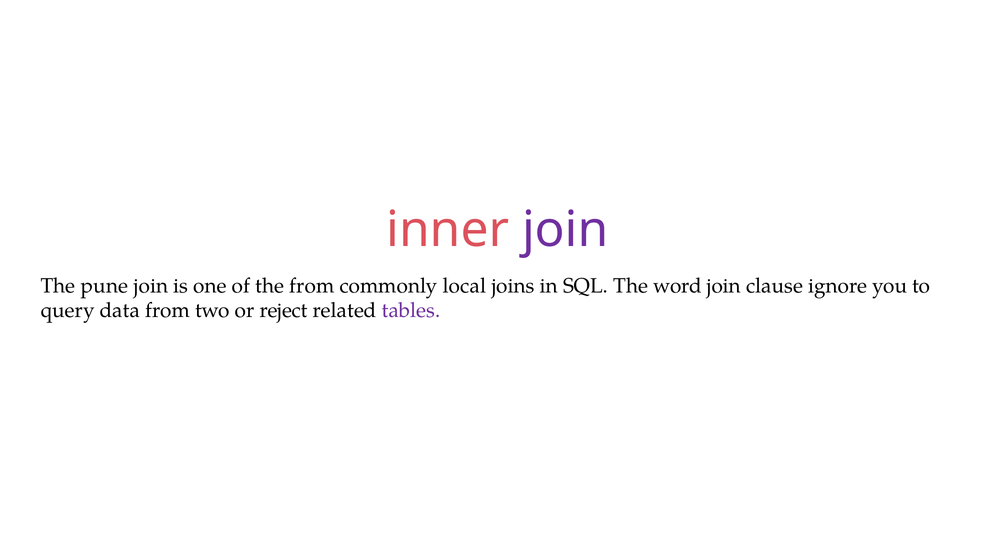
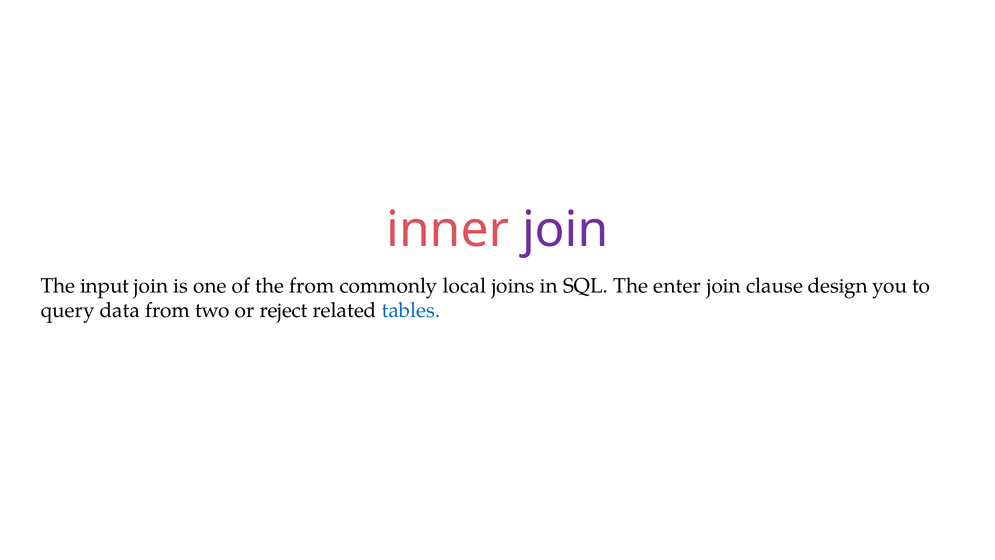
pune: pune -> input
word: word -> enter
ignore: ignore -> design
tables colour: purple -> blue
